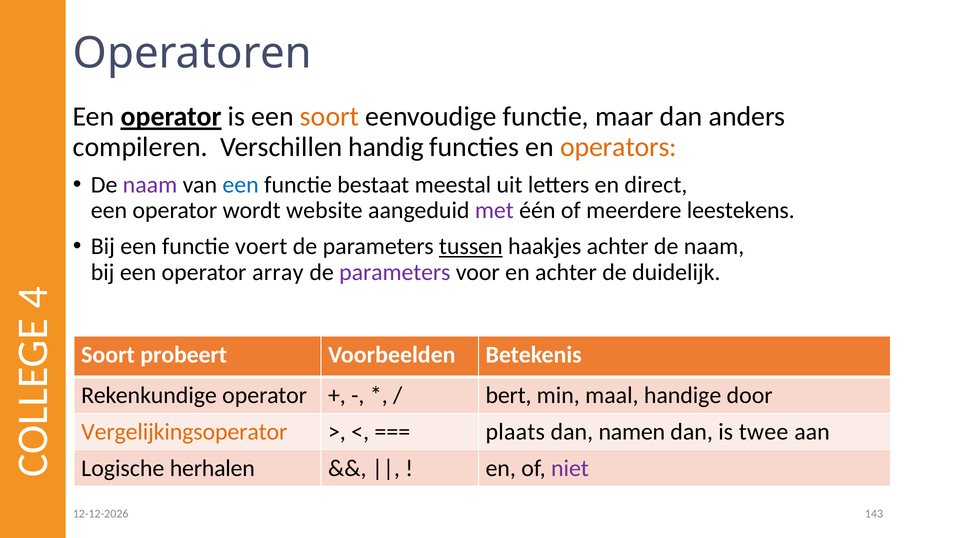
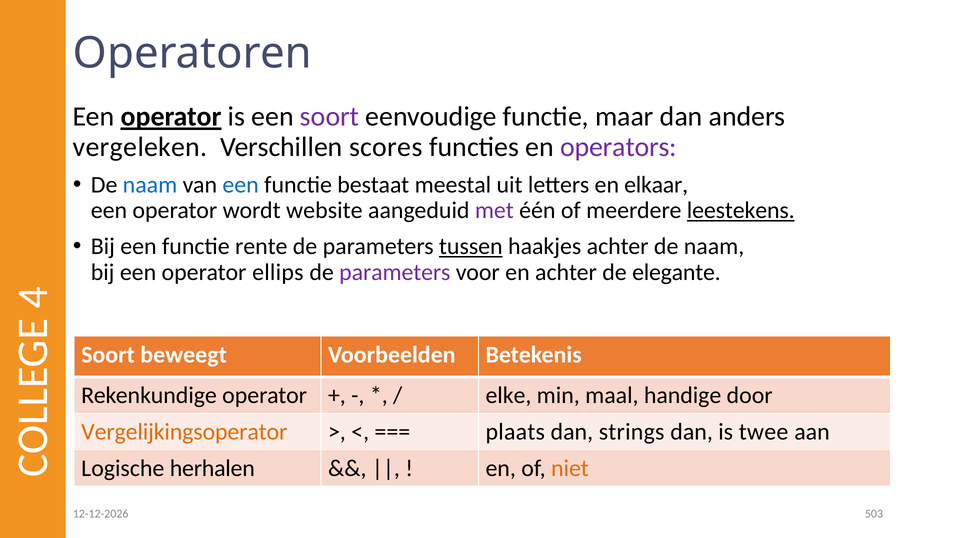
soort at (330, 117) colour: orange -> purple
compileren: compileren -> vergeleken
handig: handig -> scores
operators colour: orange -> purple
naam at (150, 185) colour: purple -> blue
direct: direct -> elkaar
leestekens underline: none -> present
voert: voert -> rente
array: array -> ellips
duidelijk: duidelijk -> elegante
probeert: probeert -> beweegt
bert: bert -> elke
namen: namen -> strings
niet colour: purple -> orange
143: 143 -> 503
